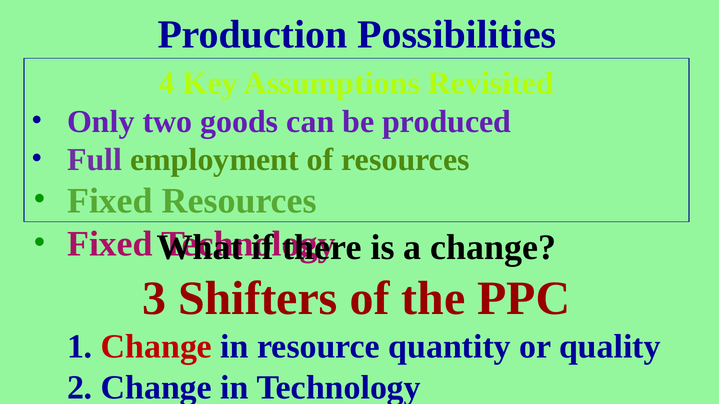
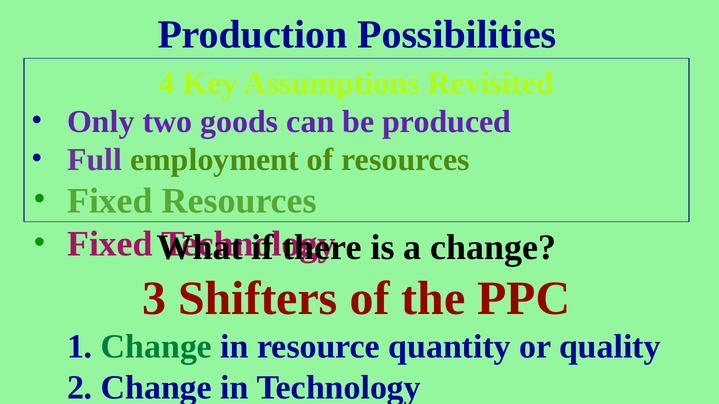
Change at (156, 347) colour: red -> green
